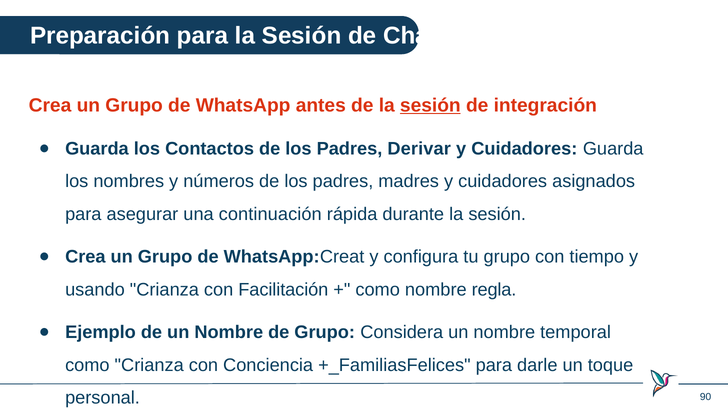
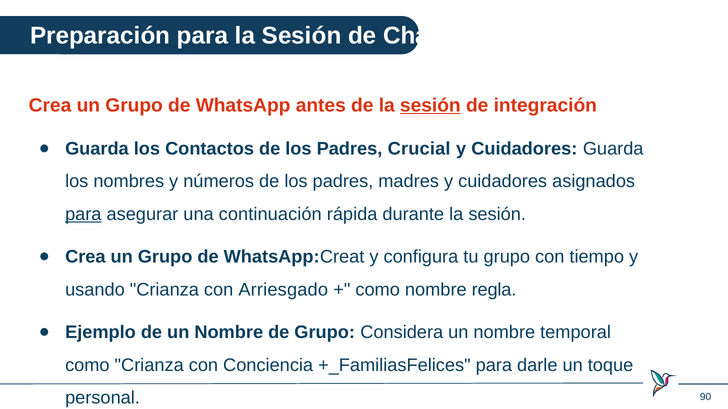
Derivar: Derivar -> Crucial
para at (83, 214) underline: none -> present
Facilitación: Facilitación -> Arriesgado
